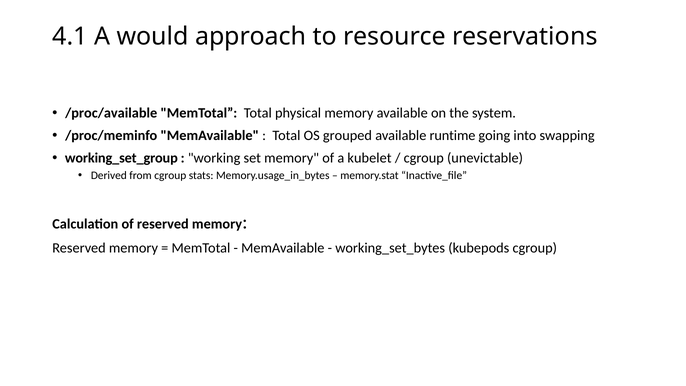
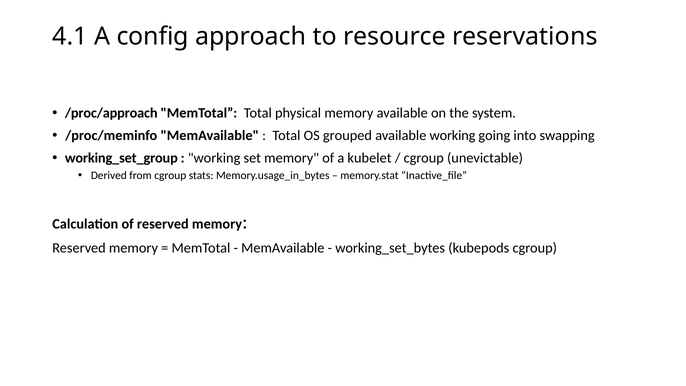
would: would -> config
/proc/available: /proc/available -> /proc/approach
available runtime: runtime -> working
